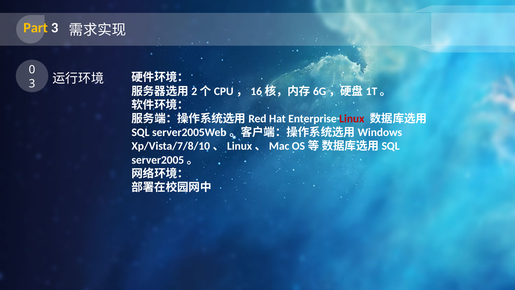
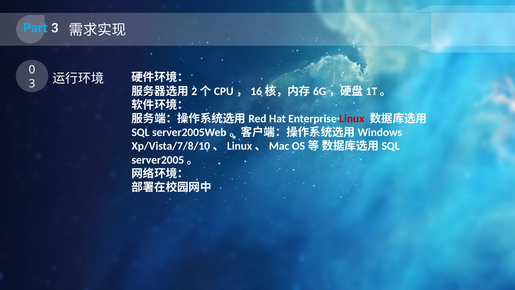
Part colour: yellow -> light blue
